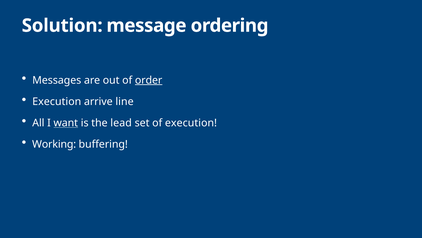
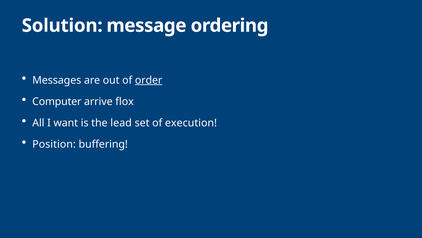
Execution at (57, 101): Execution -> Computer
line: line -> flox
want underline: present -> none
Working: Working -> Position
